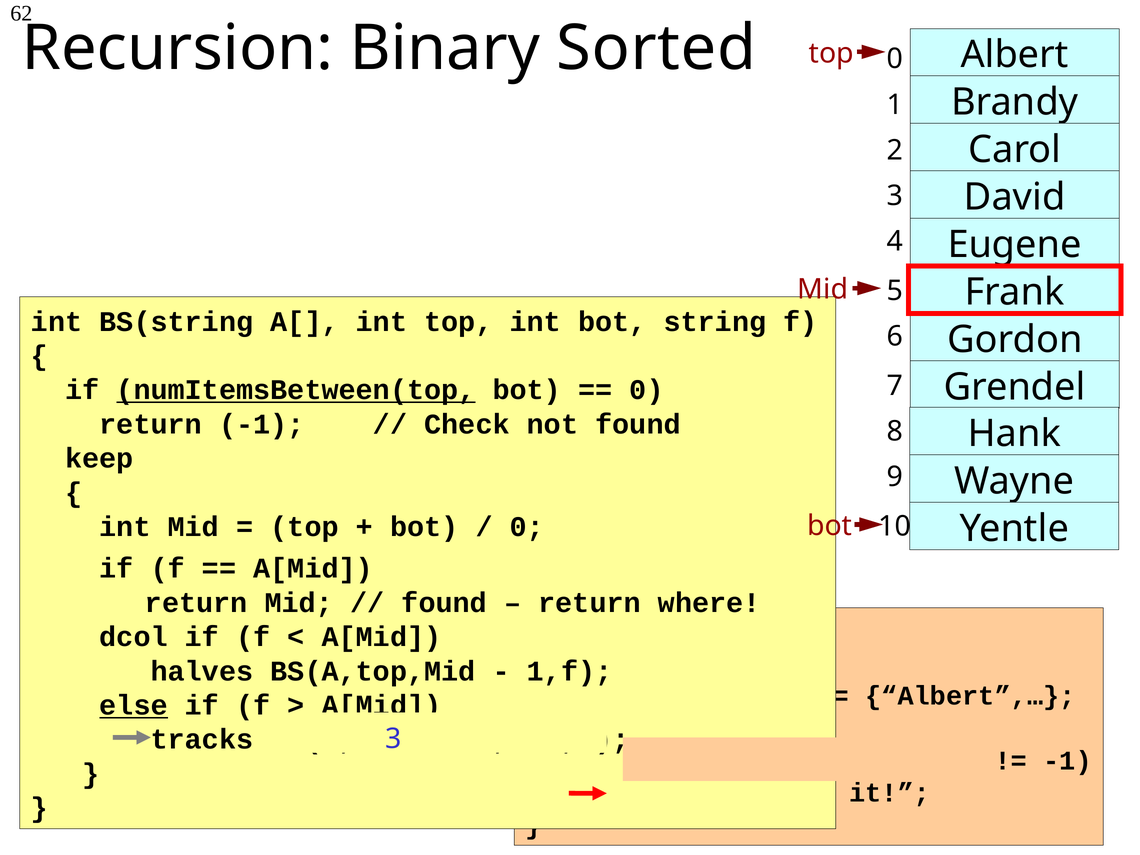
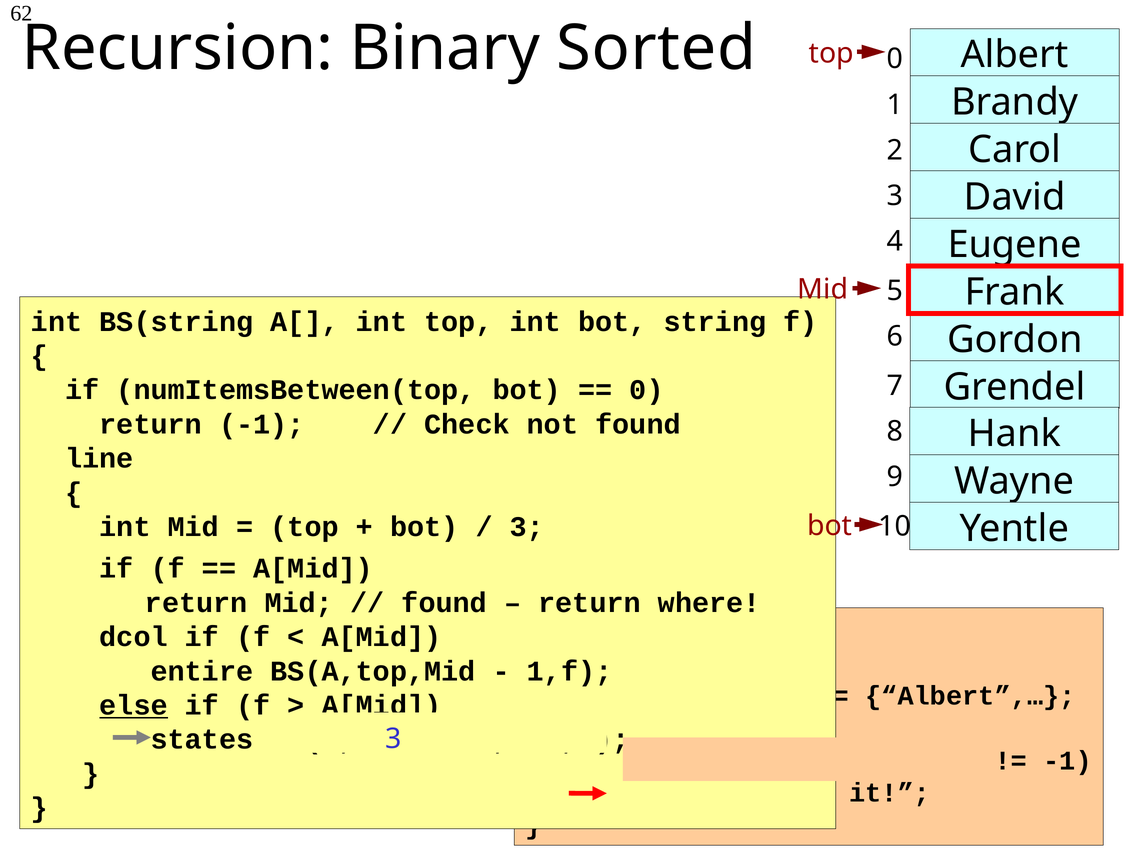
numItemsBetween(top underline: present -> none
keep: keep -> line
0 at (527, 527): 0 -> 3
halves: halves -> entire
tracks: tracks -> states
